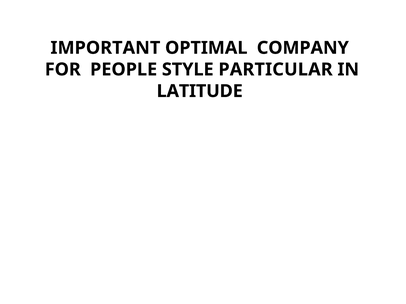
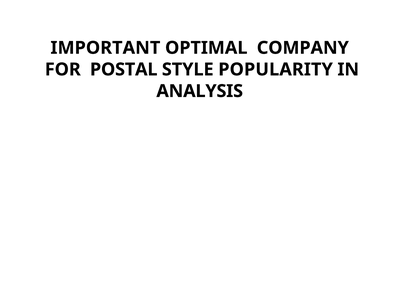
PEOPLE: PEOPLE -> POSTAL
PARTICULAR: PARTICULAR -> POPULARITY
LATITUDE: LATITUDE -> ANALYSIS
